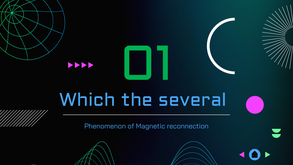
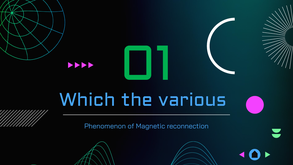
several: several -> various
